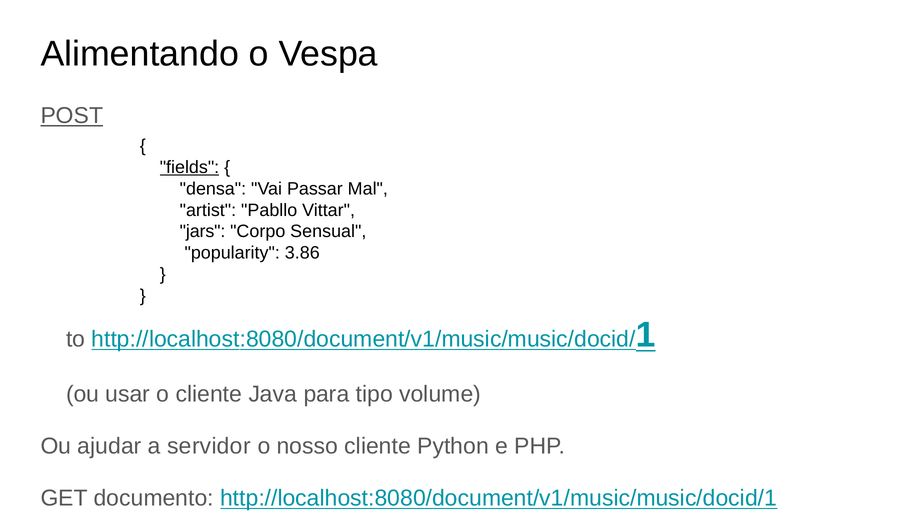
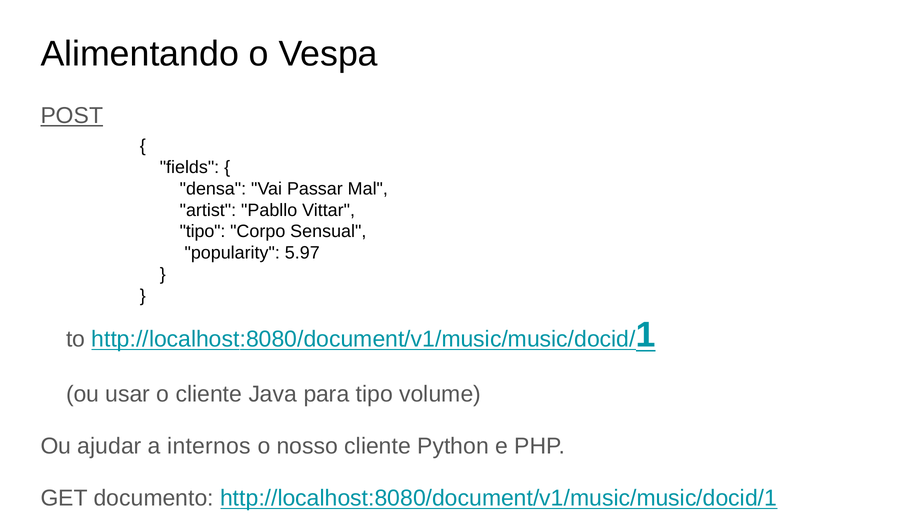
fields underline: present -> none
jars at (203, 232): jars -> tipo
3.86: 3.86 -> 5.97
servidor: servidor -> internos
